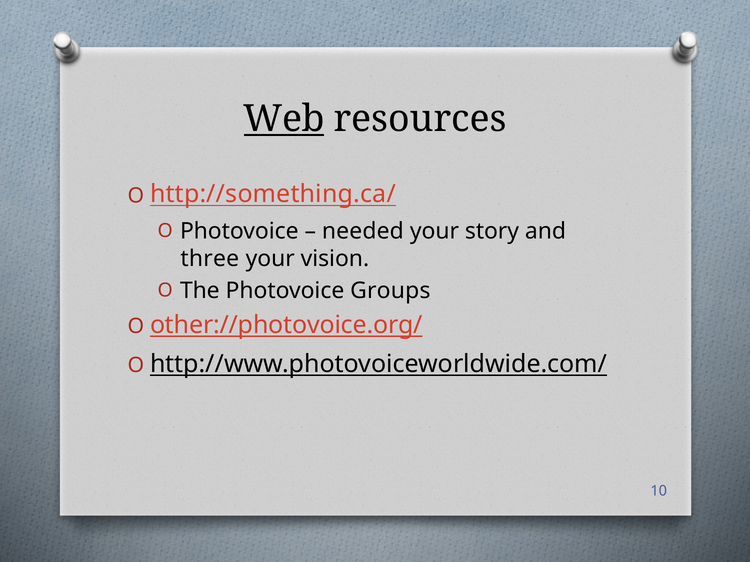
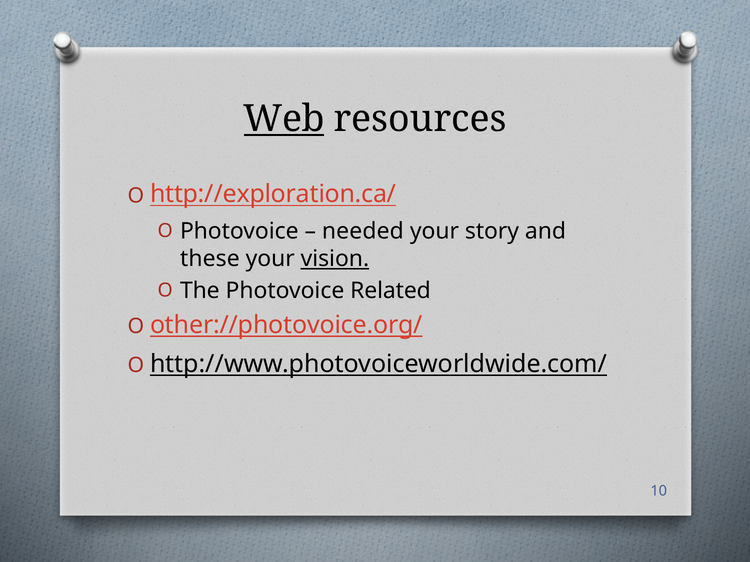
http://something.ca/: http://something.ca/ -> http://exploration.ca/
three: three -> these
vision underline: none -> present
Groups: Groups -> Related
